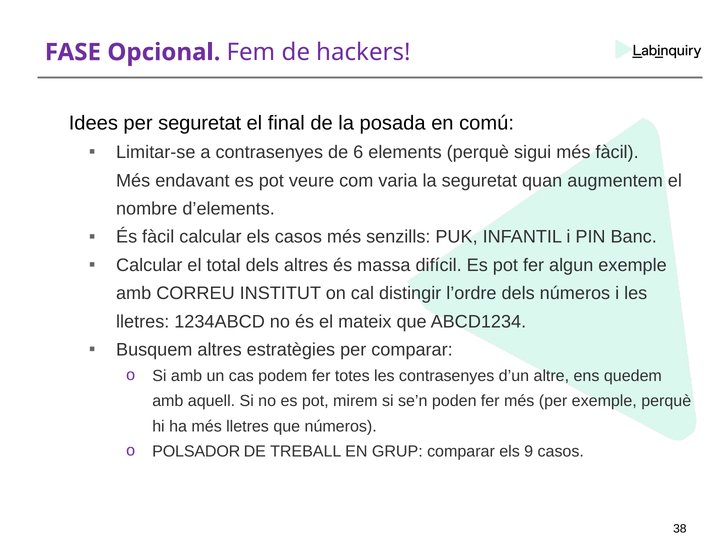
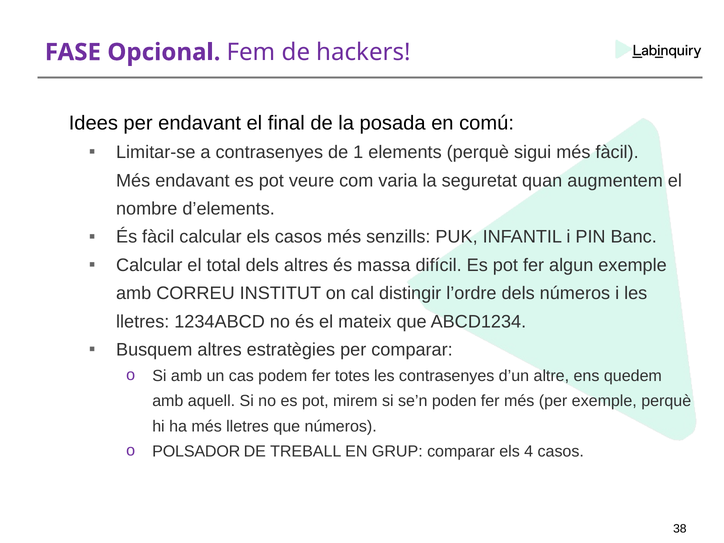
per seguretat: seguretat -> endavant
6: 6 -> 1
9: 9 -> 4
